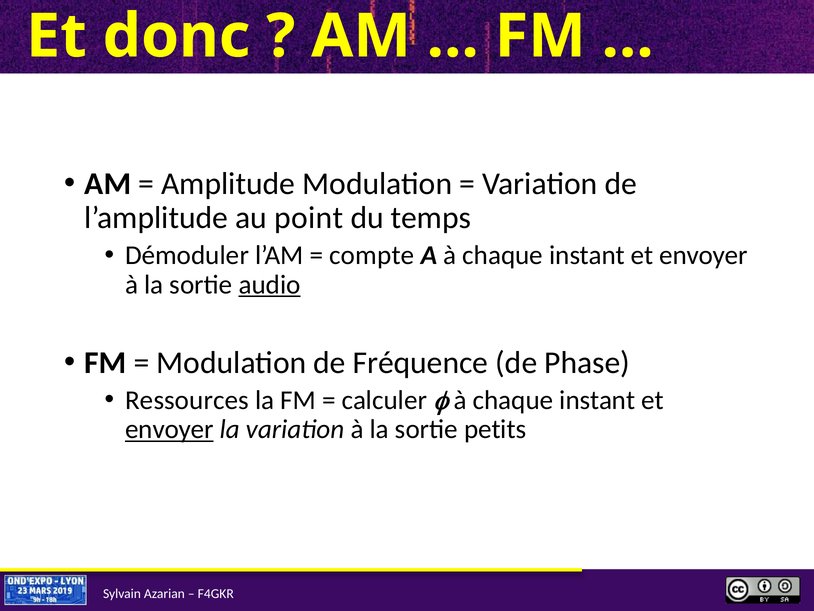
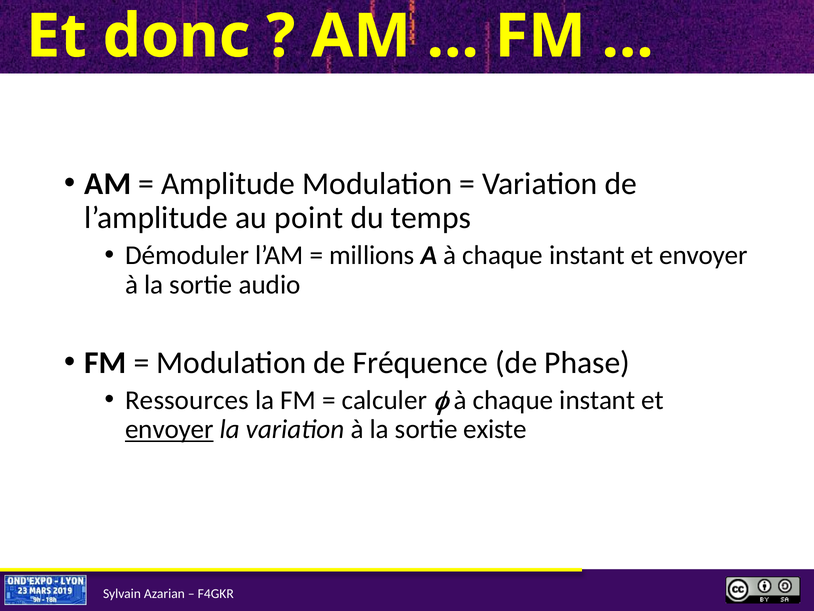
compte: compte -> millions
audio underline: present -> none
petits: petits -> existe
